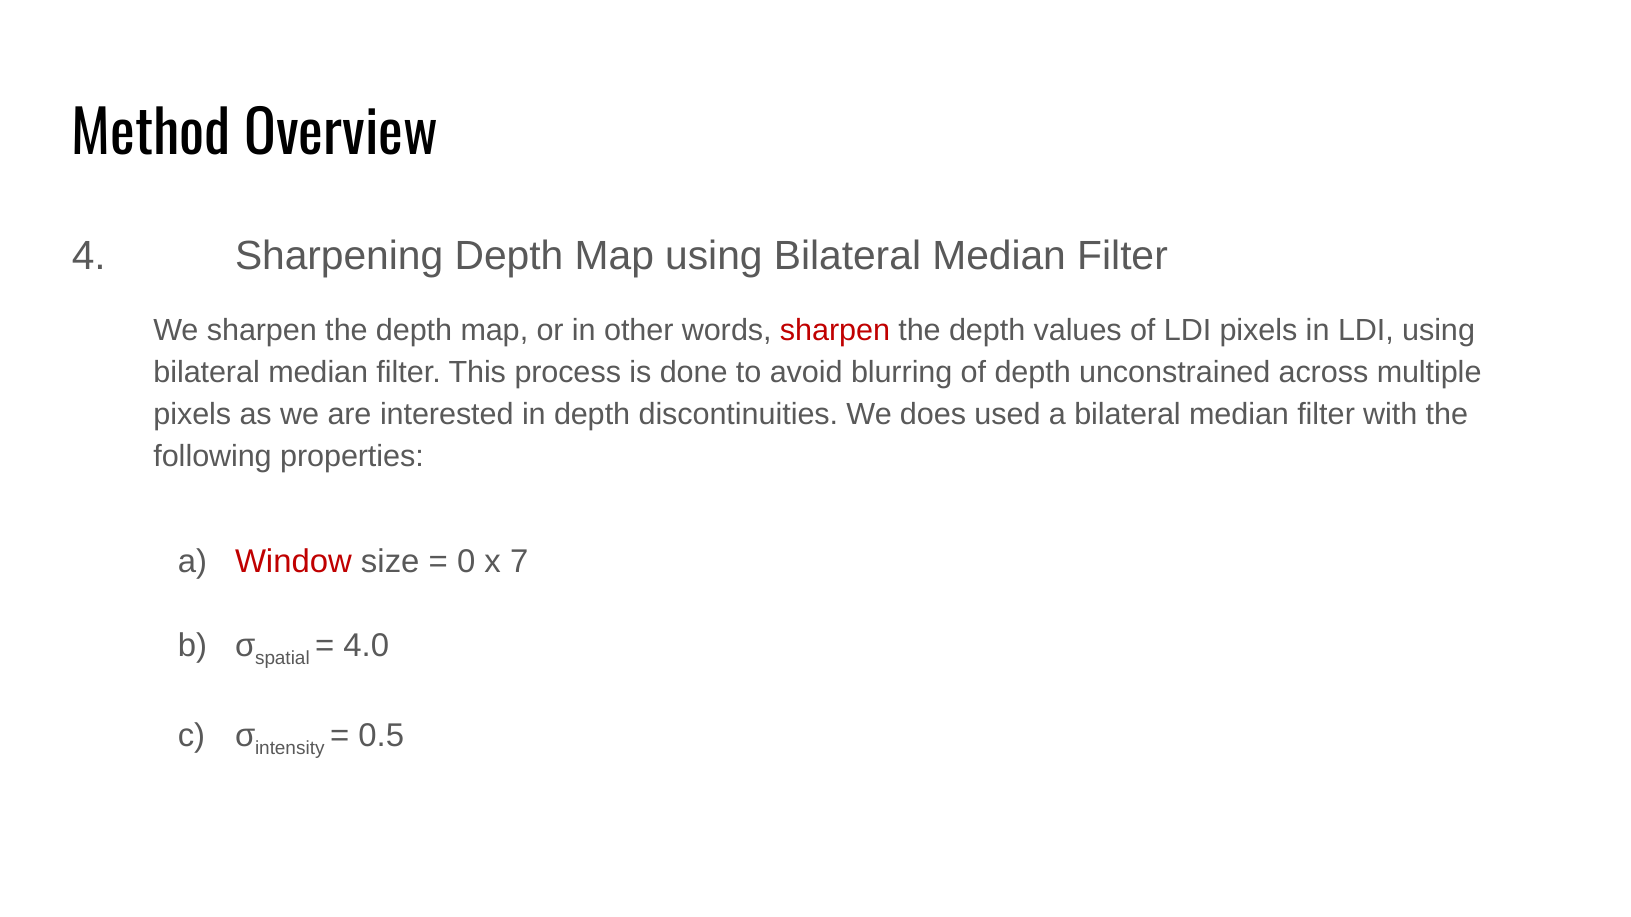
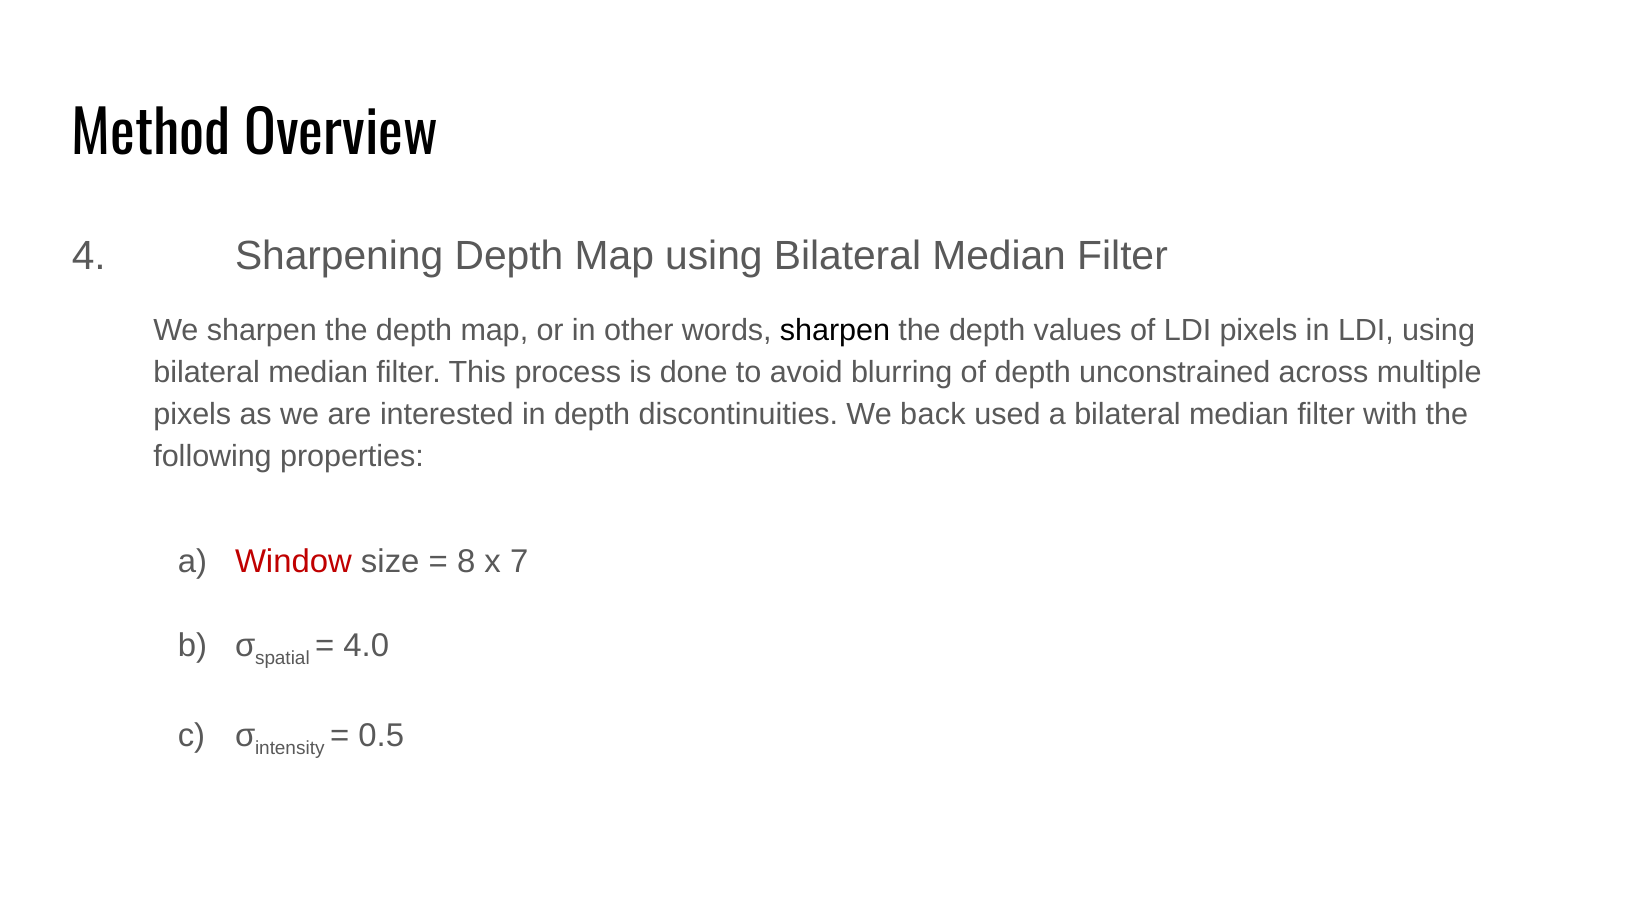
sharpen at (835, 331) colour: red -> black
does: does -> back
0: 0 -> 8
